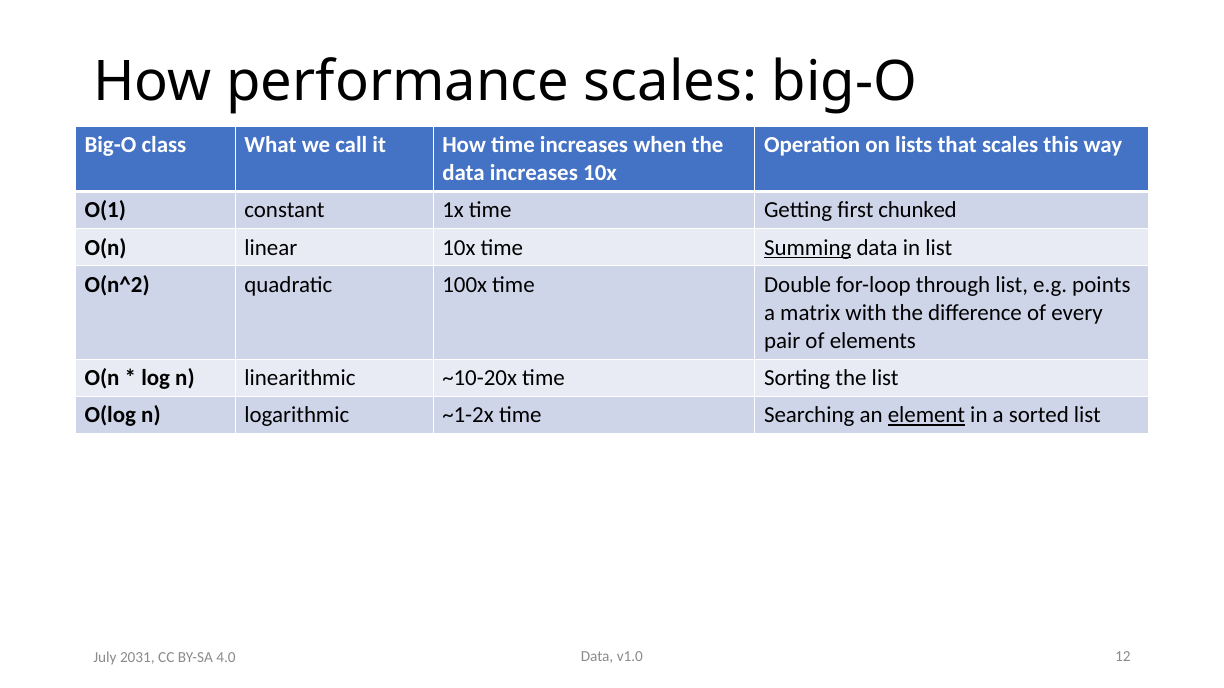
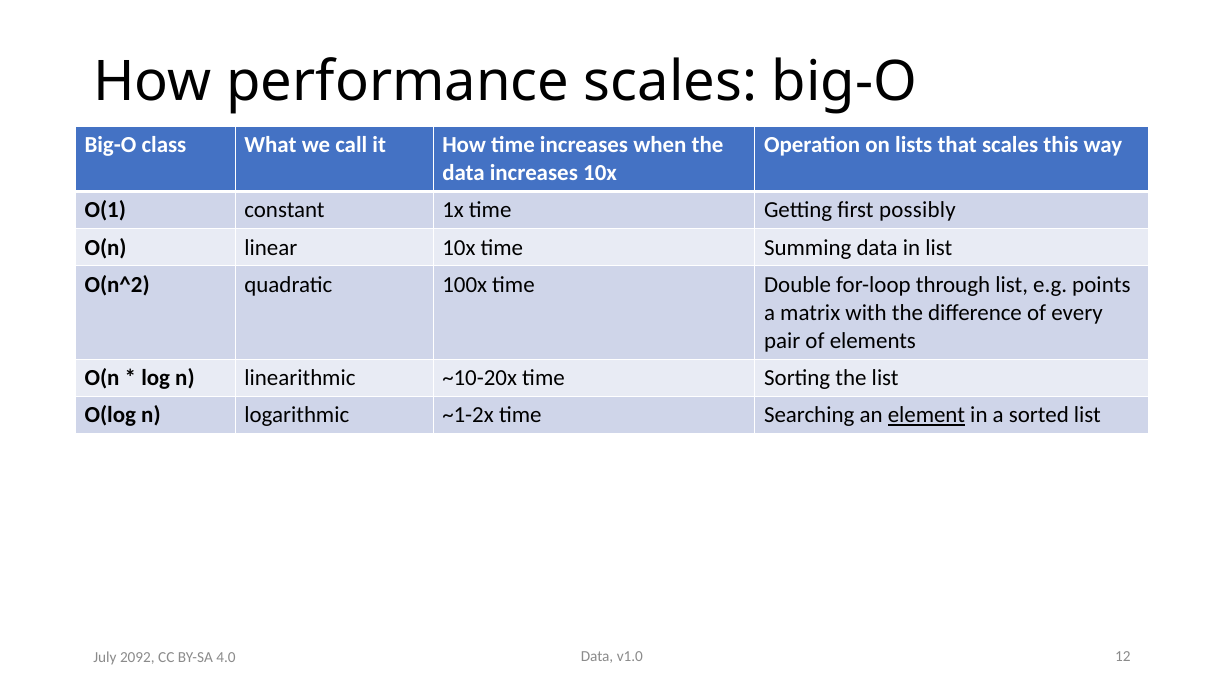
chunked: chunked -> possibly
Summing underline: present -> none
2031: 2031 -> 2092
